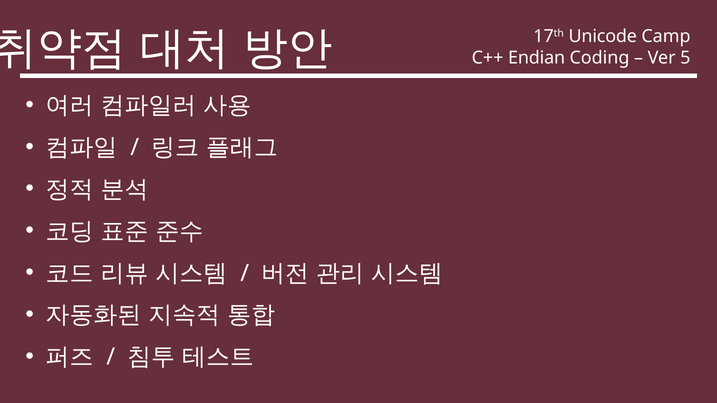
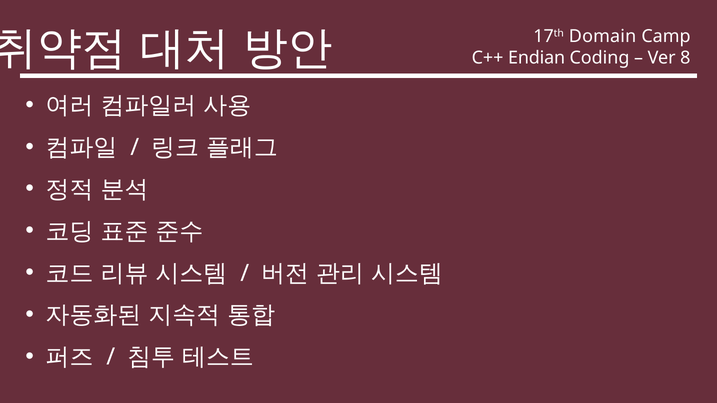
Unicode: Unicode -> Domain
5: 5 -> 8
